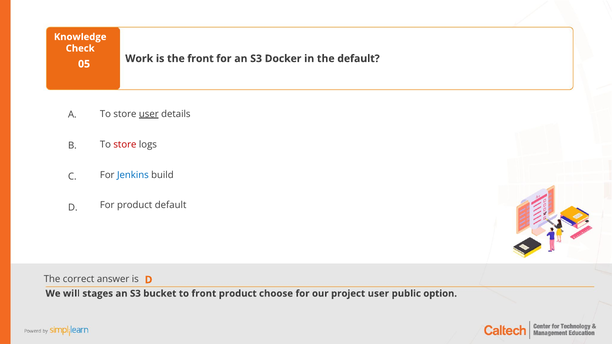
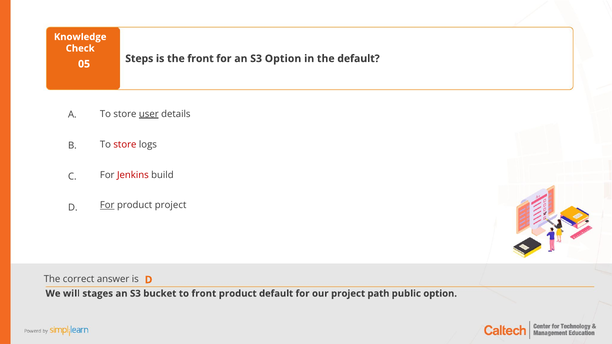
Work: Work -> Steps
S3 Docker: Docker -> Option
Jenkins colour: blue -> red
For at (107, 205) underline: none -> present
product default: default -> project
product choose: choose -> default
project user: user -> path
